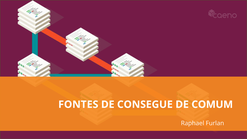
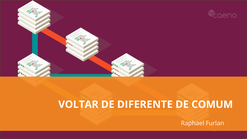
FONTES: FONTES -> VOLTAR
CONSEGUE: CONSEGUE -> DIFERENTE
